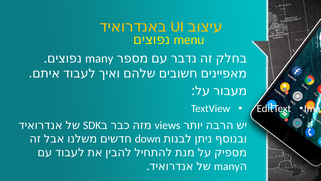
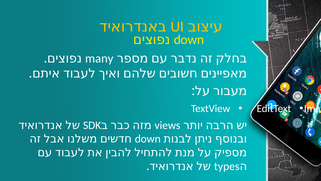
menu at (189, 40): menu -> down
many at (227, 166): many -> types
